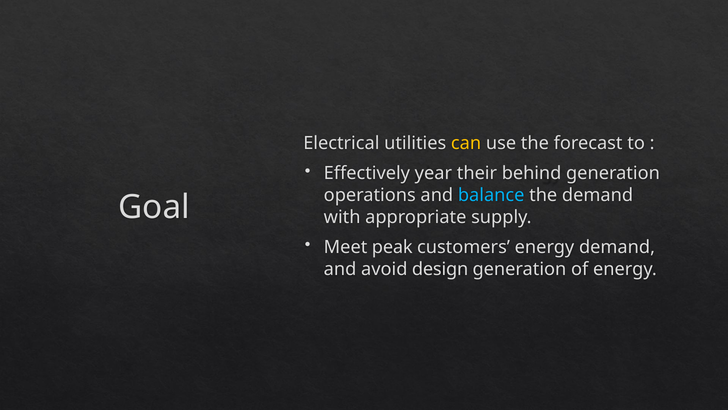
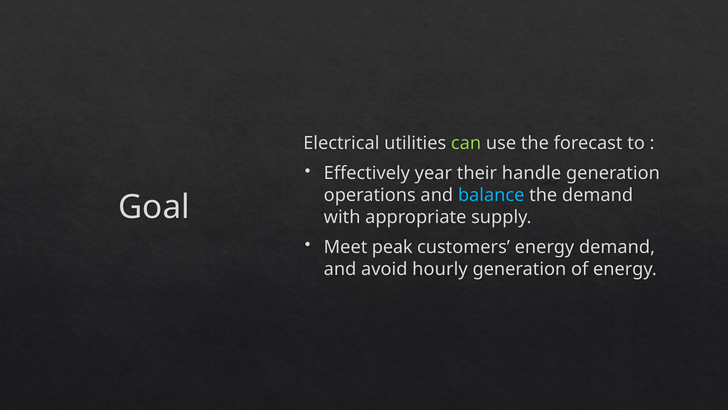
can colour: yellow -> light green
behind: behind -> handle
design: design -> hourly
